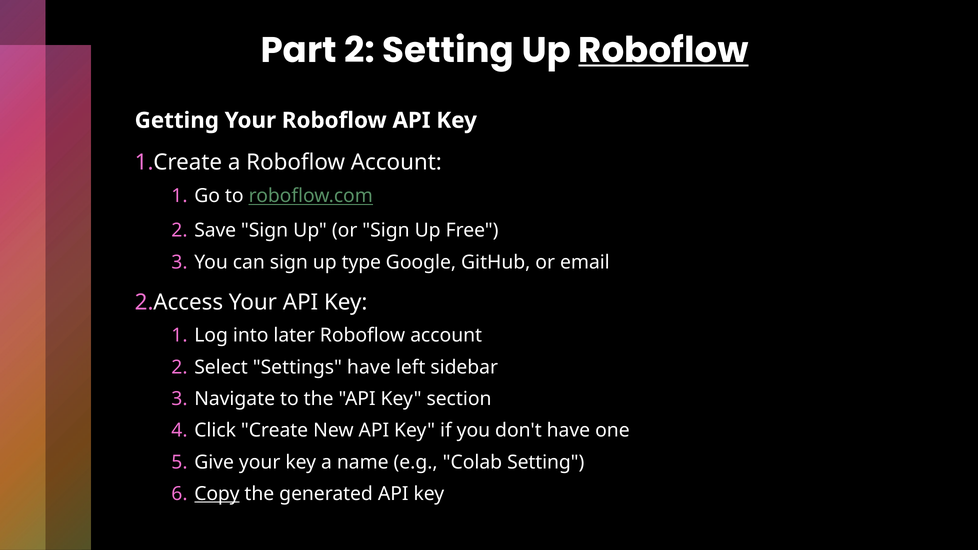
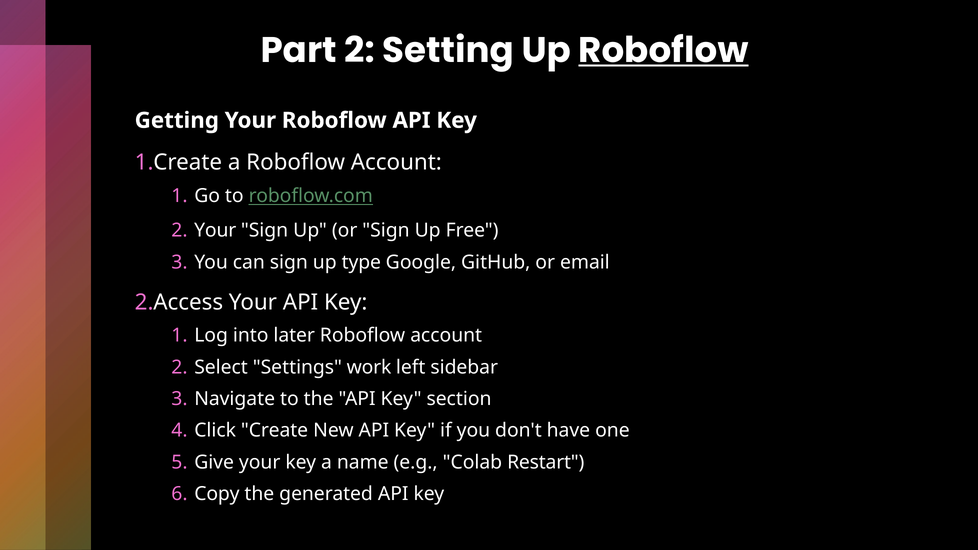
2 Save: Save -> Your
Settings have: have -> work
Colab Setting: Setting -> Restart
Copy underline: present -> none
